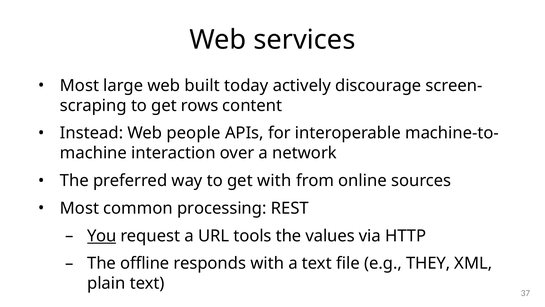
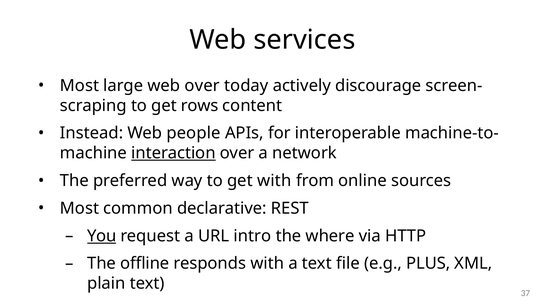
web built: built -> over
interaction underline: none -> present
processing: processing -> declarative
tools: tools -> intro
values: values -> where
THEY: THEY -> PLUS
